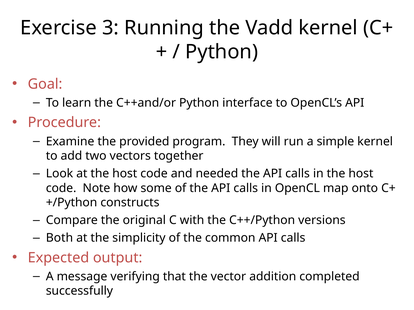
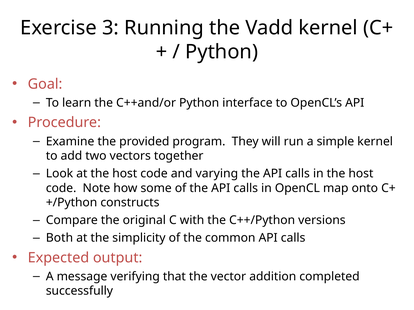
needed: needed -> varying
